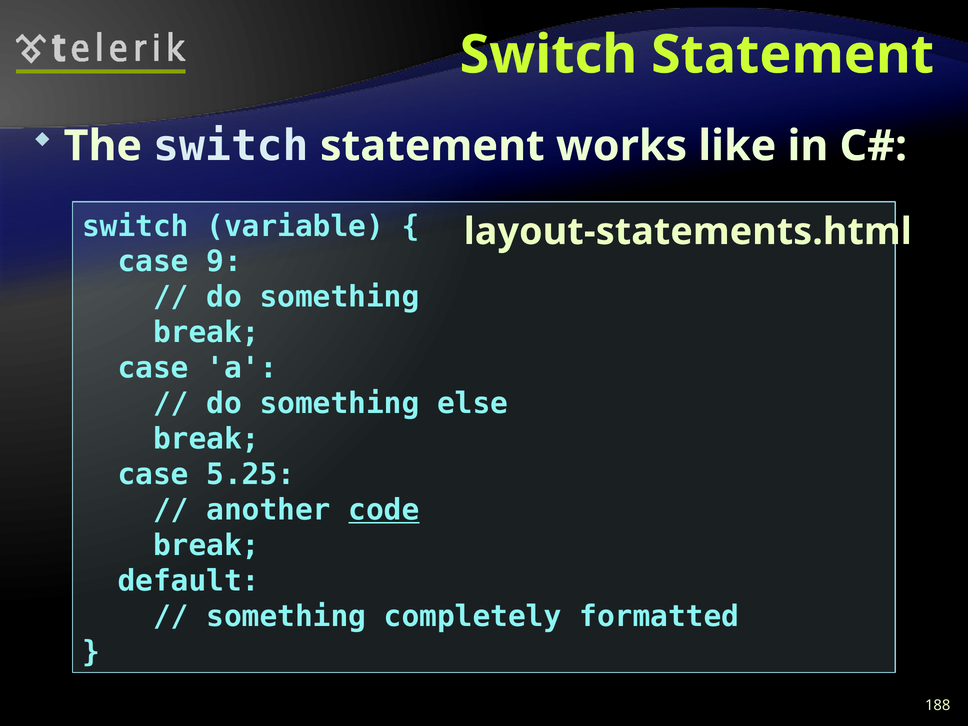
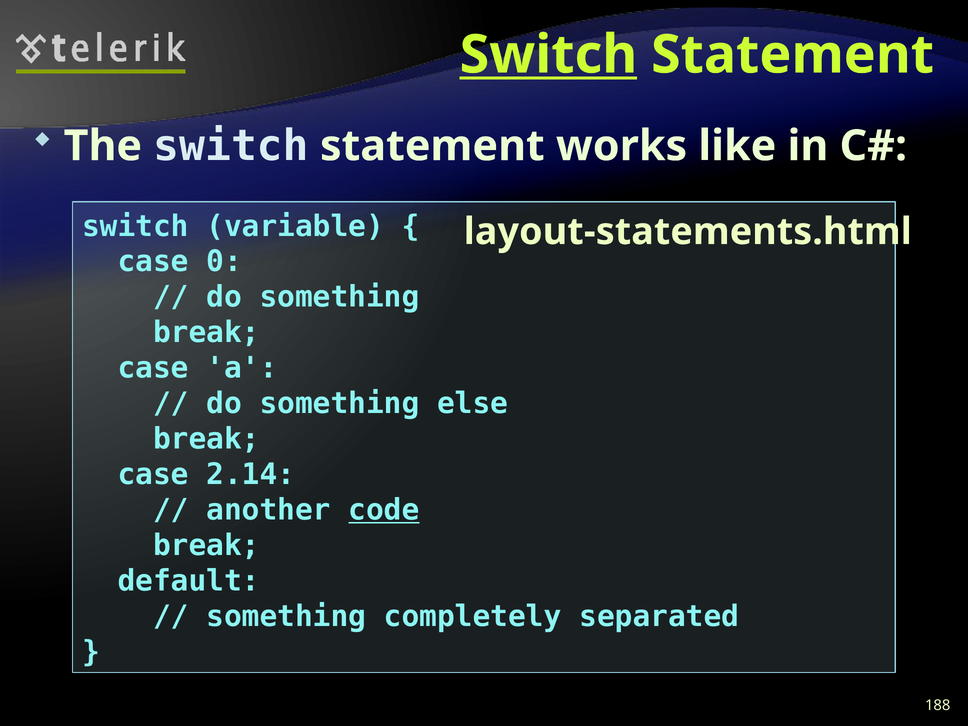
Switch at (548, 55) underline: none -> present
9: 9 -> 0
5.25: 5.25 -> 2.14
formatted: formatted -> separated
